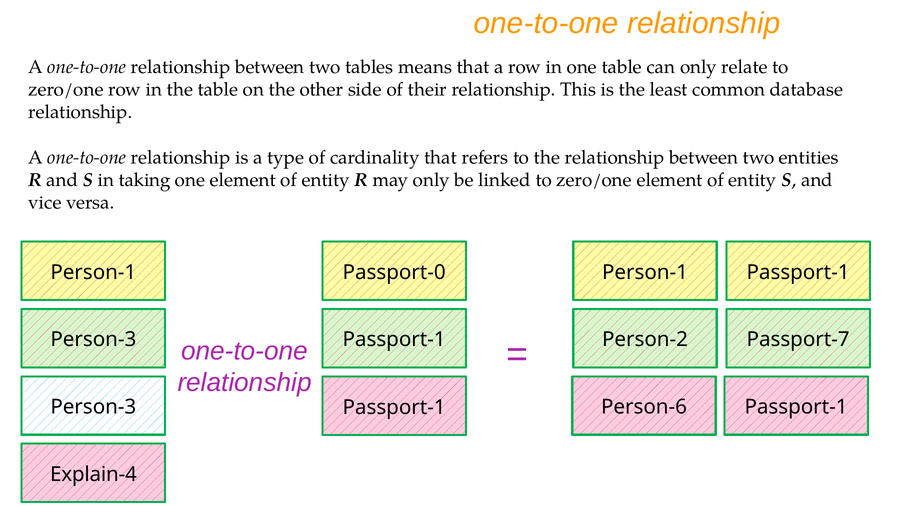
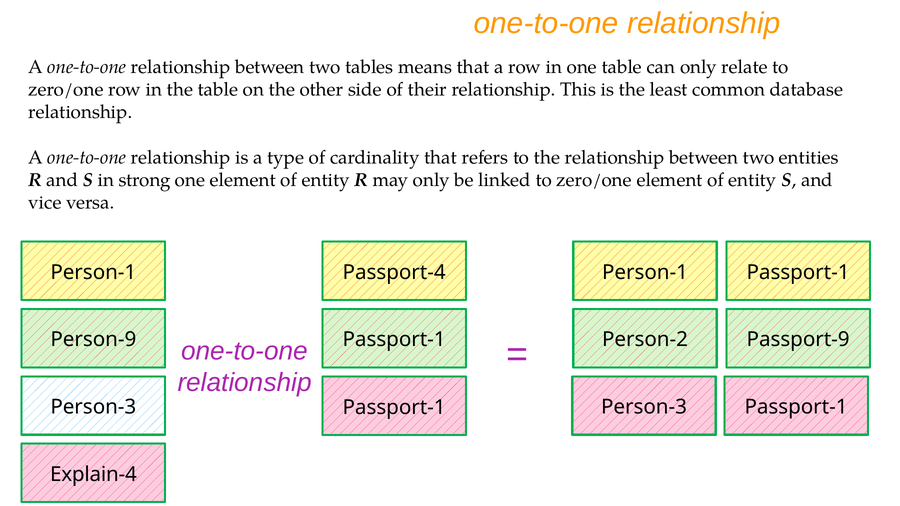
taking: taking -> strong
Passport-0: Passport-0 -> Passport-4
Person-3 at (93, 340): Person-3 -> Person-9
Passport-7: Passport-7 -> Passport-9
Passport-1 Person-6: Person-6 -> Person-3
